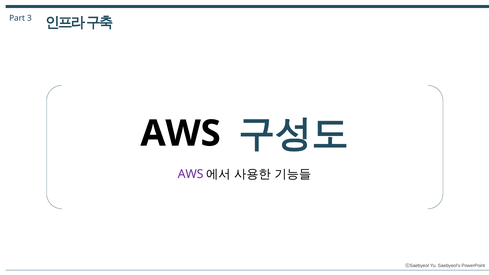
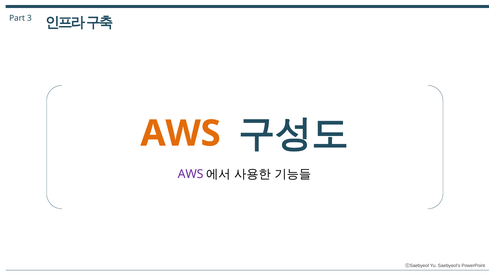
AWS at (181, 134) colour: black -> orange
